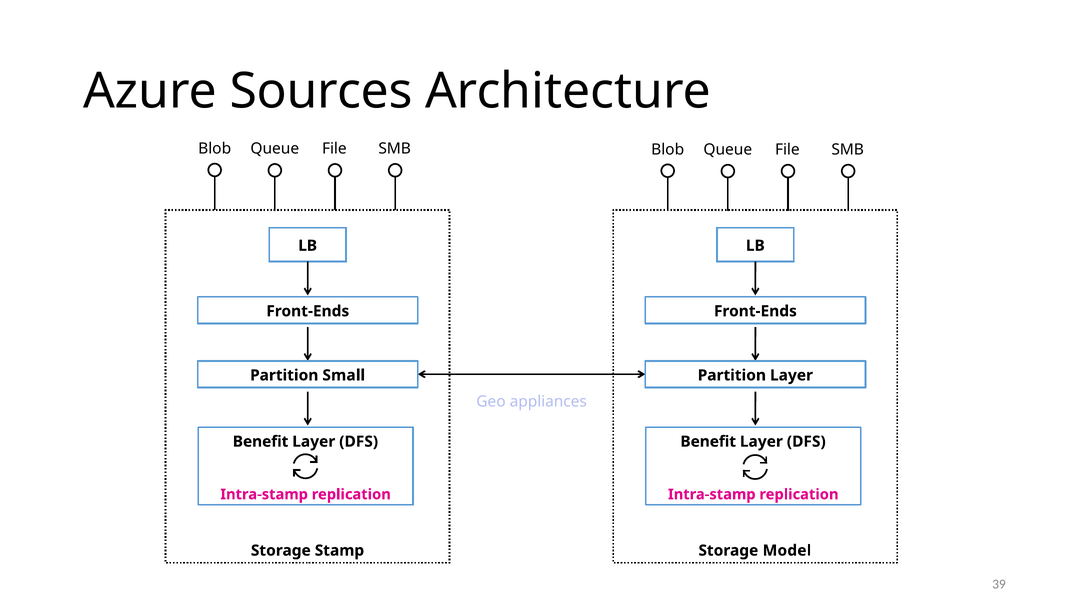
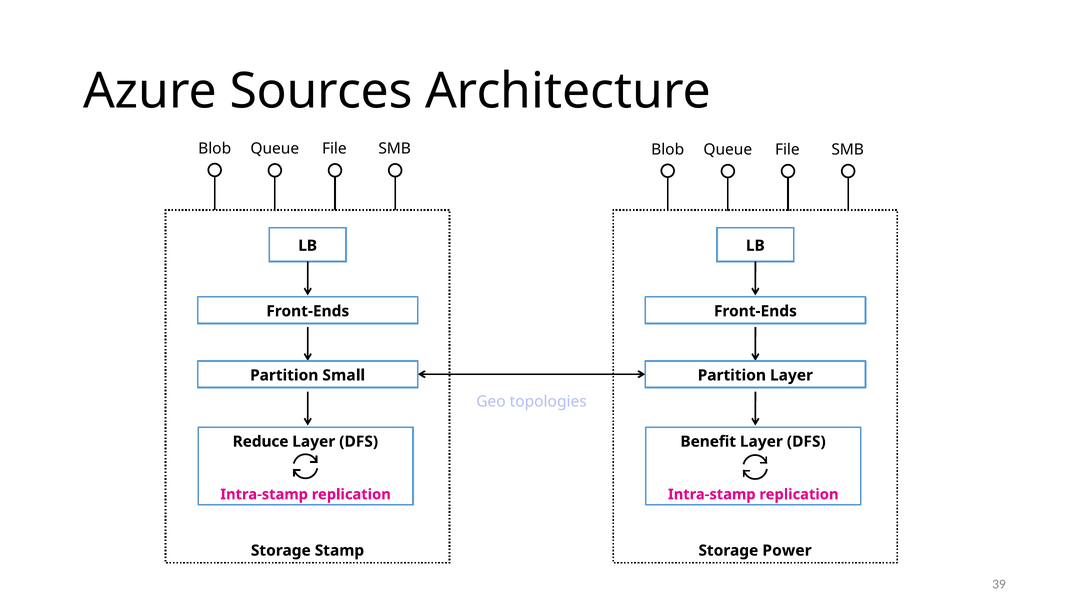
appliances: appliances -> topologies
Benefit at (261, 442): Benefit -> Reduce
Model: Model -> Power
